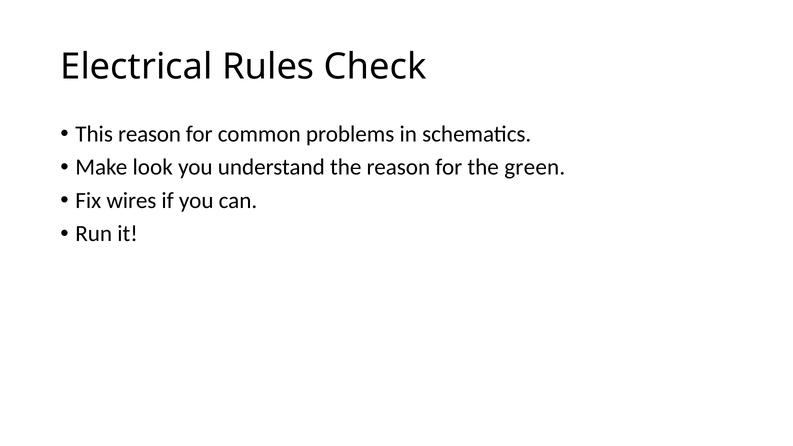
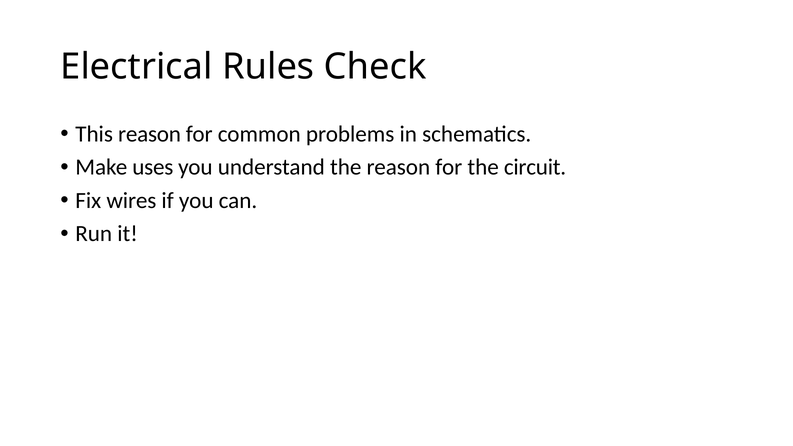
look: look -> uses
green: green -> circuit
